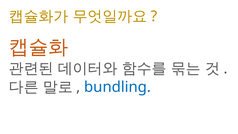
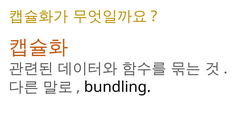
bundling colour: blue -> black
